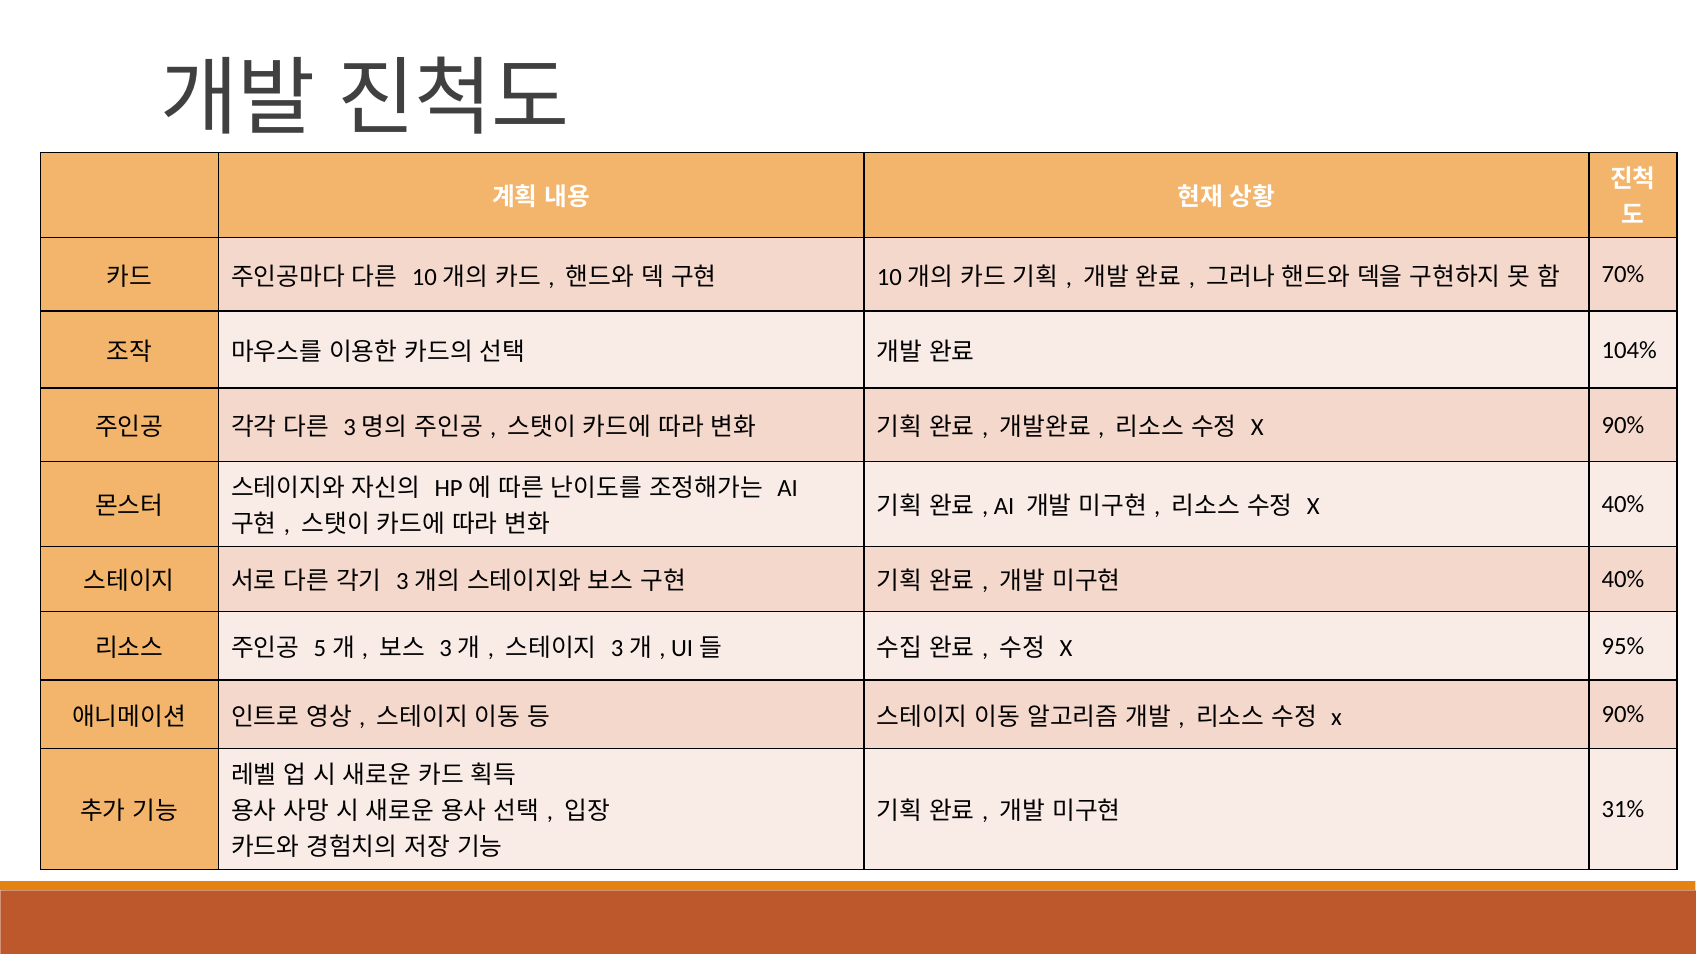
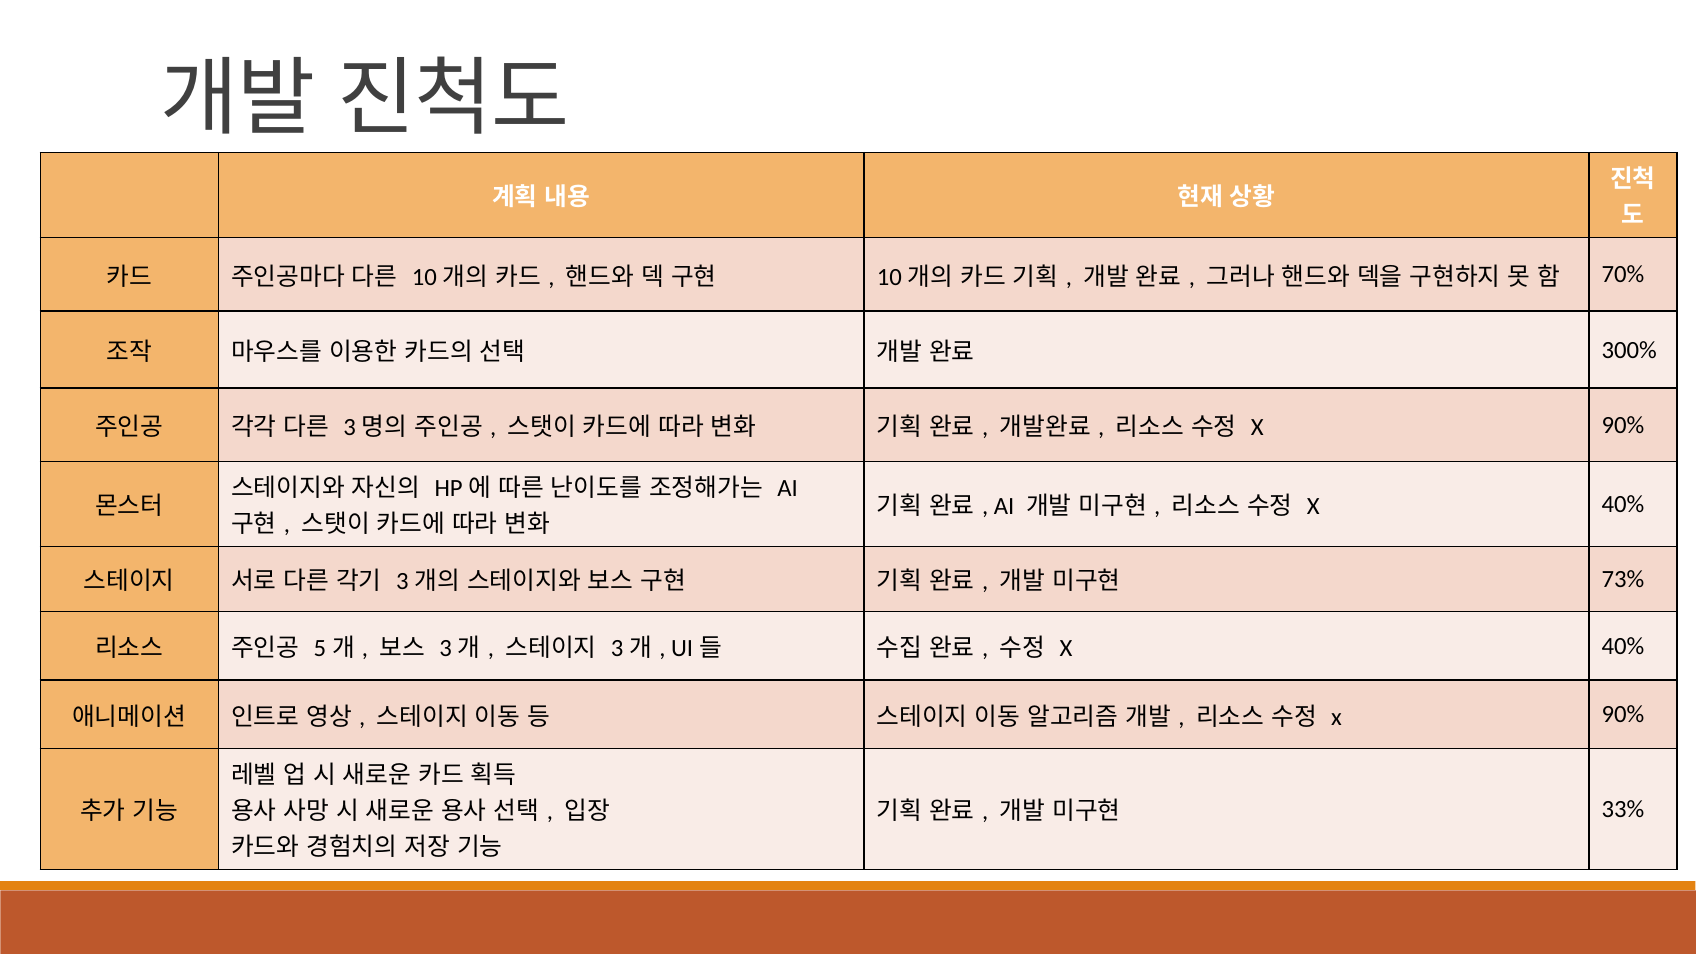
104%: 104% -> 300%
40% at (1623, 579): 40% -> 73%
95% at (1623, 646): 95% -> 40%
31%: 31% -> 33%
